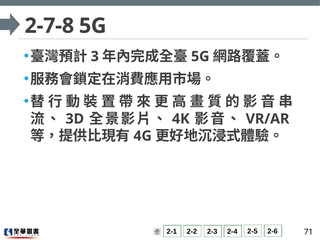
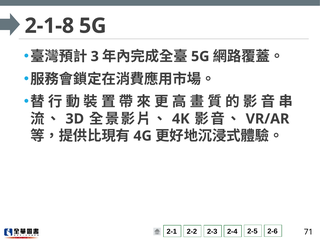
2-7-8: 2-7-8 -> 2-1-8
